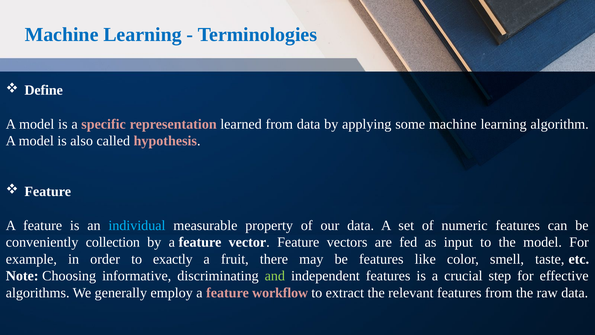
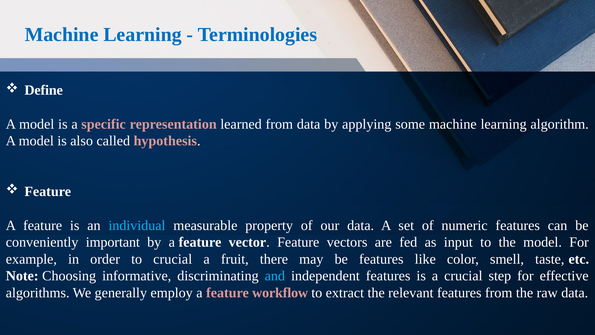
collection: collection -> important
to exactly: exactly -> crucial
and colour: light green -> light blue
